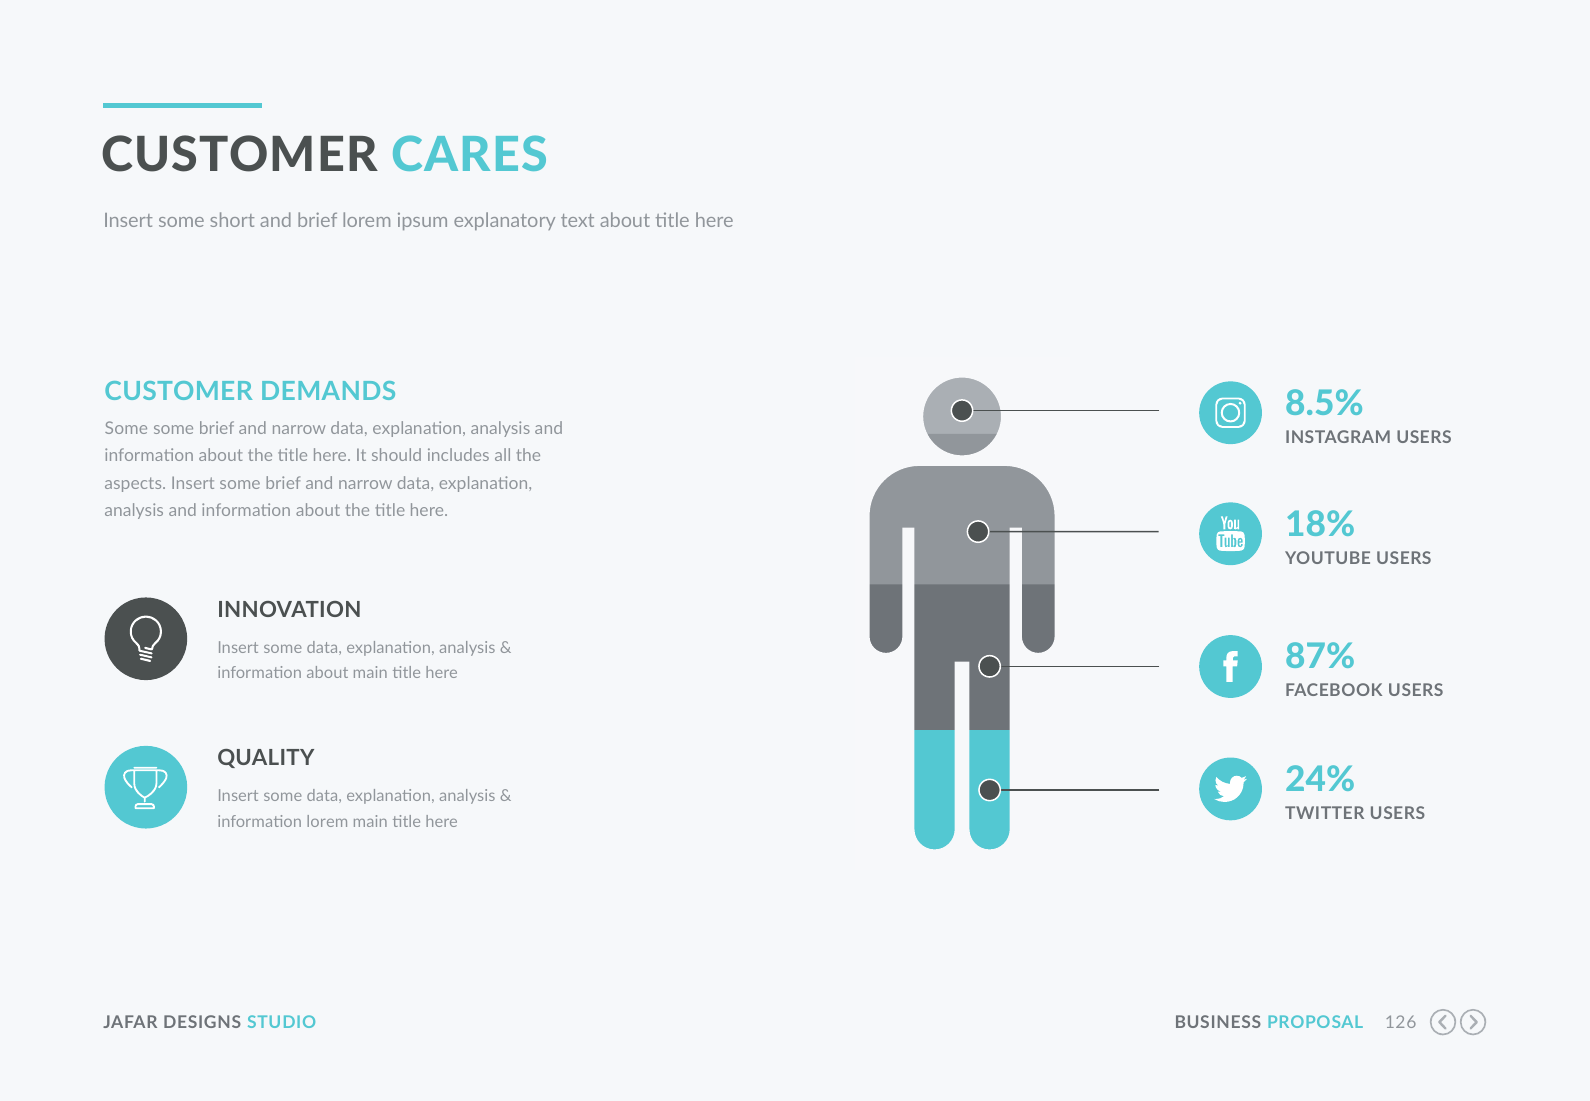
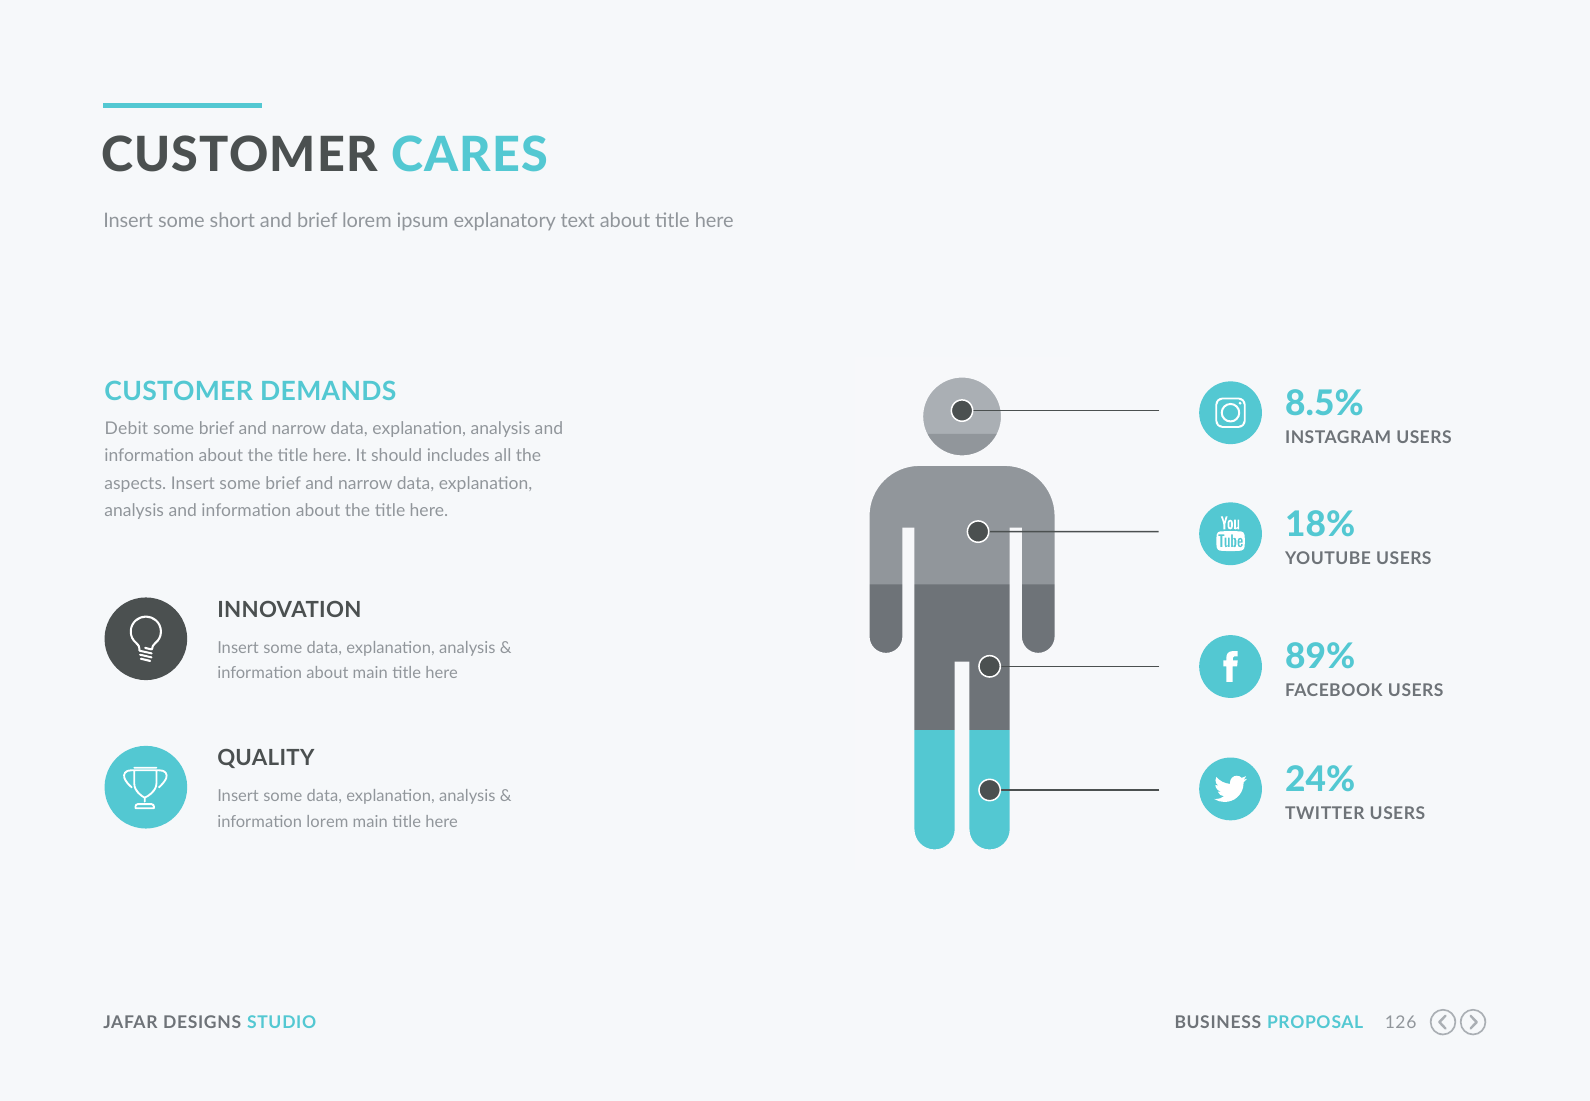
Some at (126, 428): Some -> Debit
87%: 87% -> 89%
